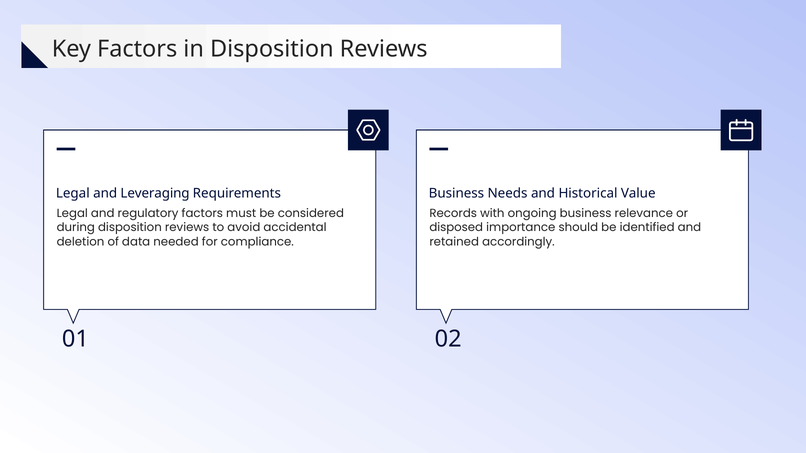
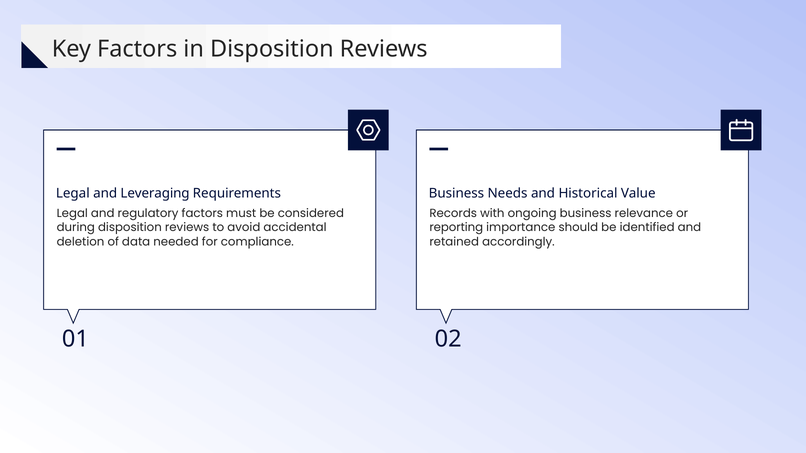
disposed: disposed -> reporting
